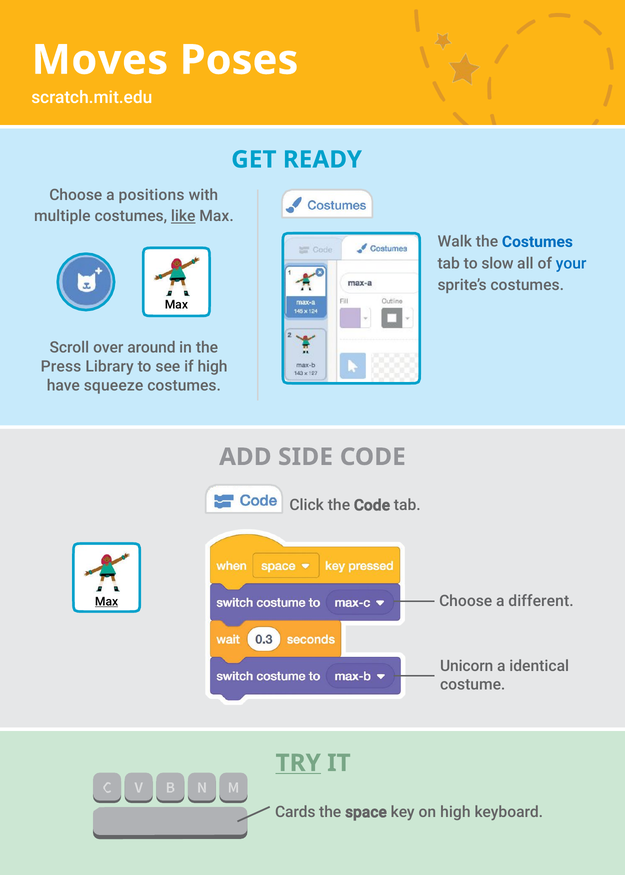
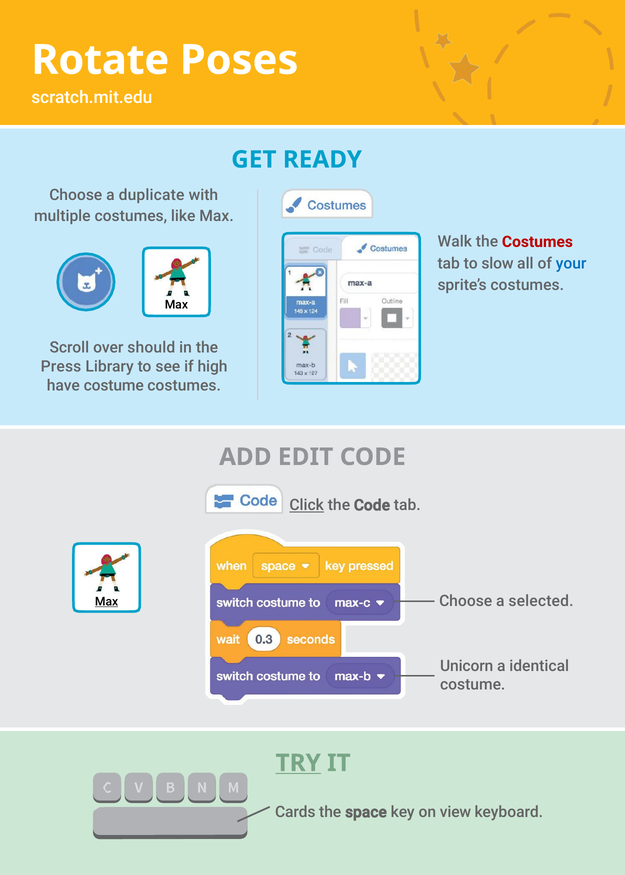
Moves: Moves -> Rotate
positions: positions -> duplicate
like underline: present -> none
Costumes at (537, 242) colour: blue -> red
around: around -> should
have squeeze: squeeze -> costume
SIDE: SIDE -> EDIT
Click underline: none -> present
different: different -> selected
on high: high -> view
